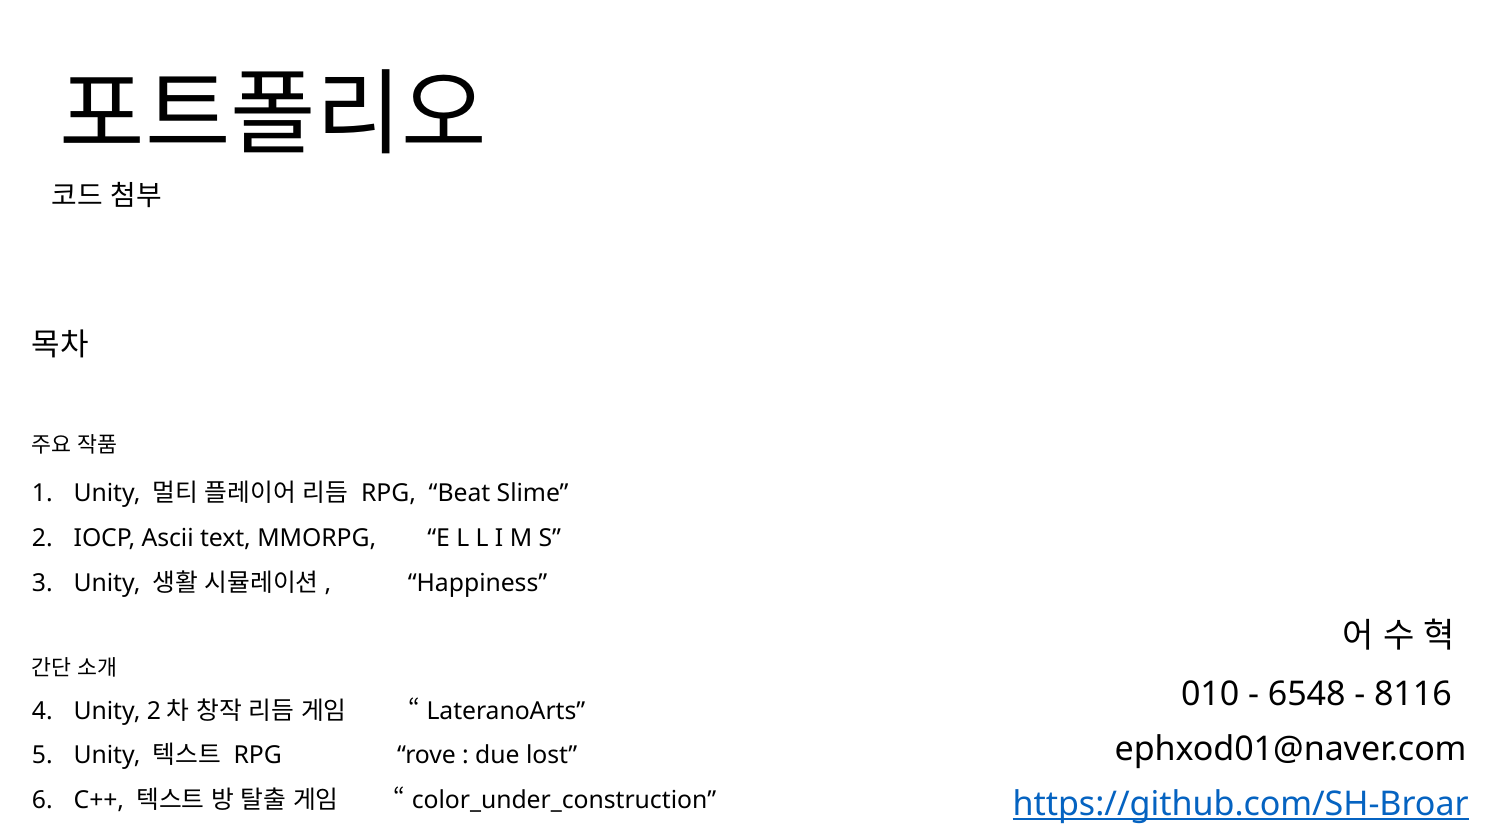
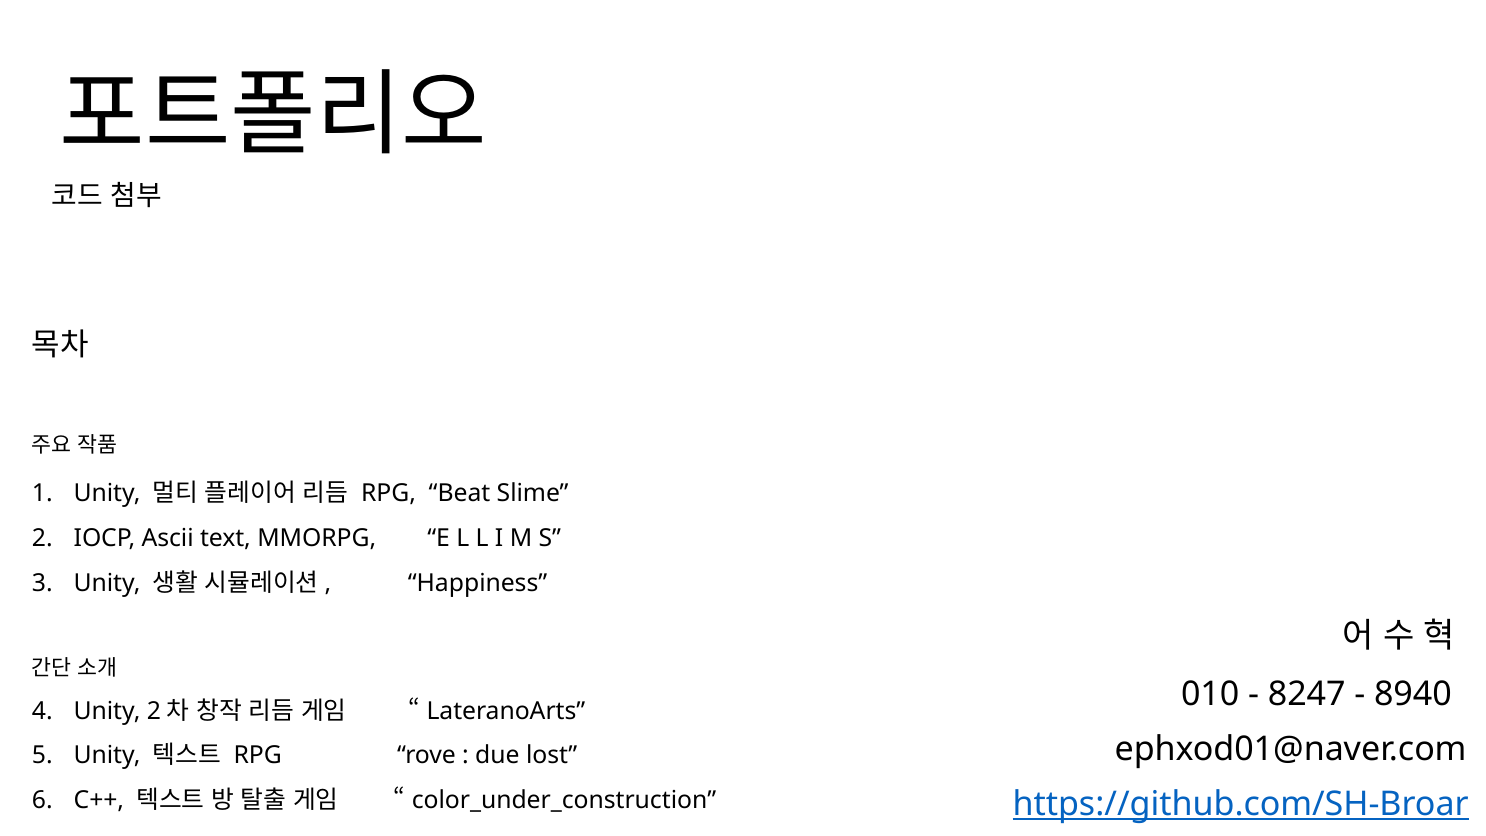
6548: 6548 -> 8247
8116: 8116 -> 8940
